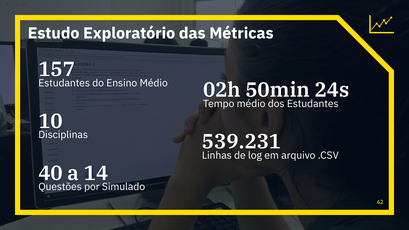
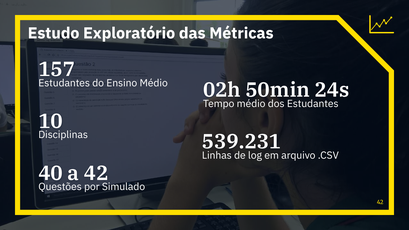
a 14: 14 -> 42
